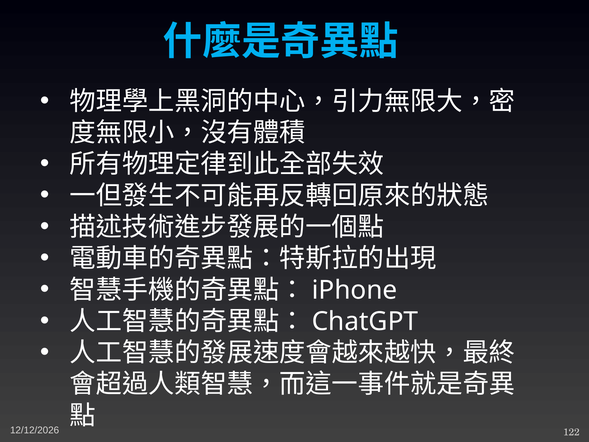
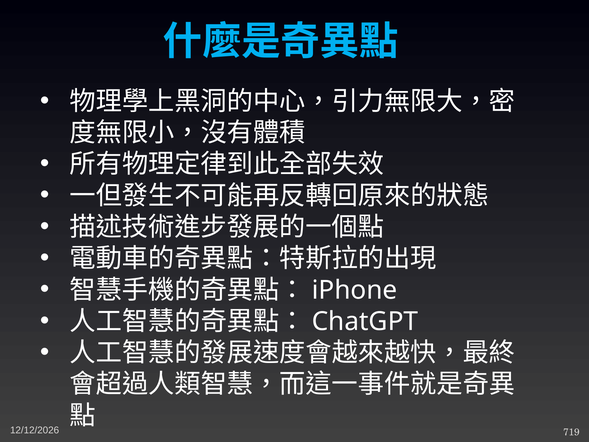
122: 122 -> 719
